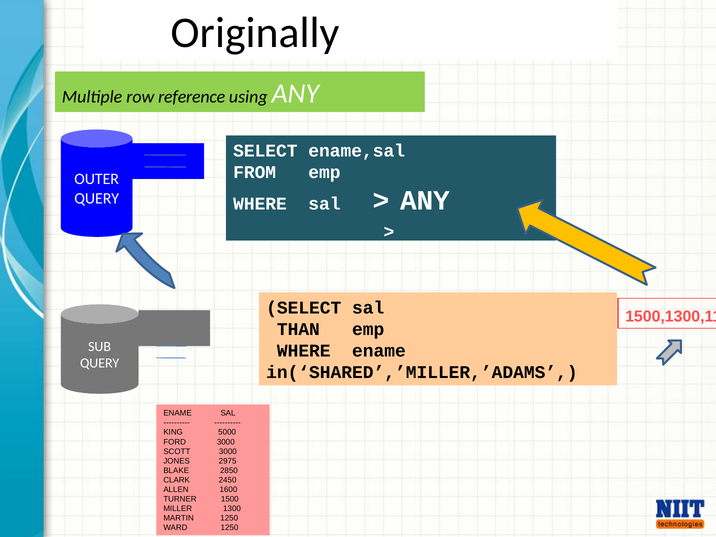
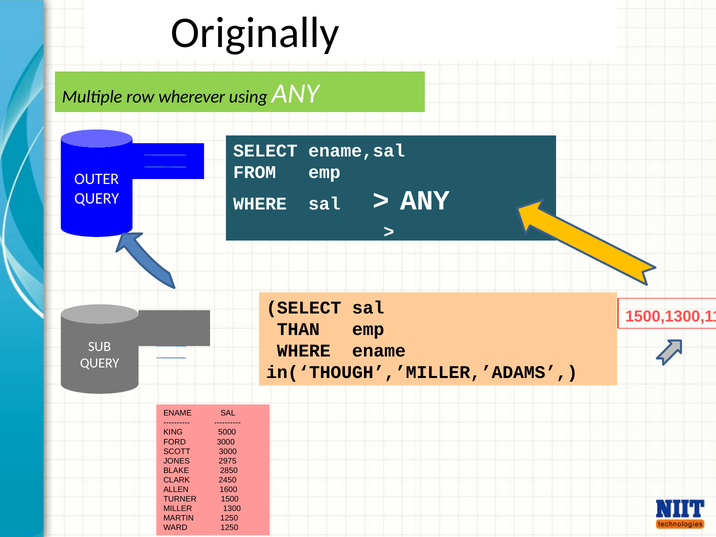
reference: reference -> wherever
in(‘SHARED’,’MILLER,’ADAMS: in(‘SHARED’,’MILLER,’ADAMS -> in(‘THOUGH’,’MILLER,’ADAMS
